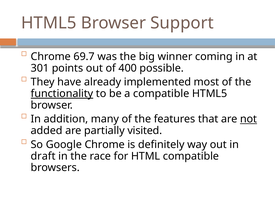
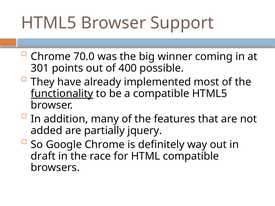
69.7: 69.7 -> 70.0
not underline: present -> none
visited: visited -> jquery
